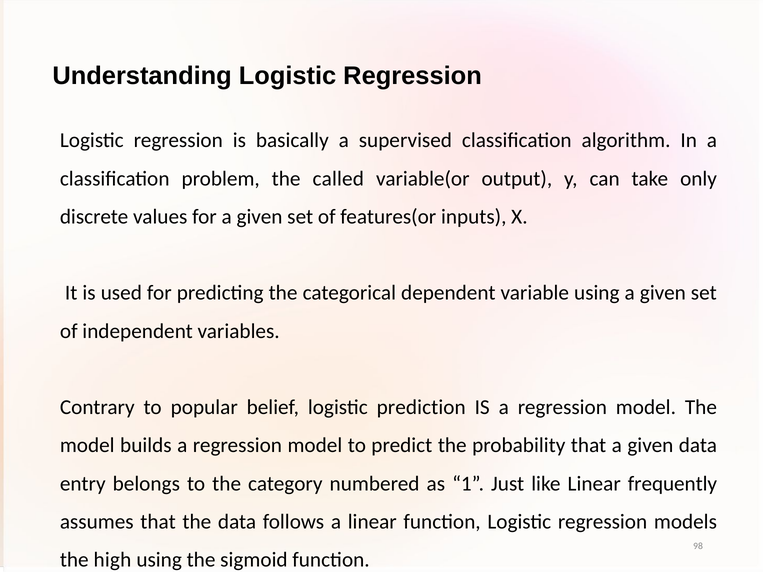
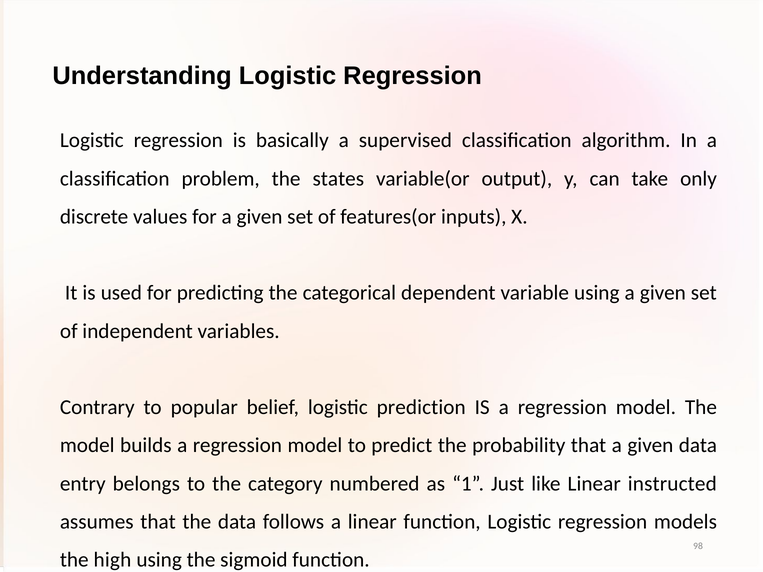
called: called -> states
frequently: frequently -> instructed
